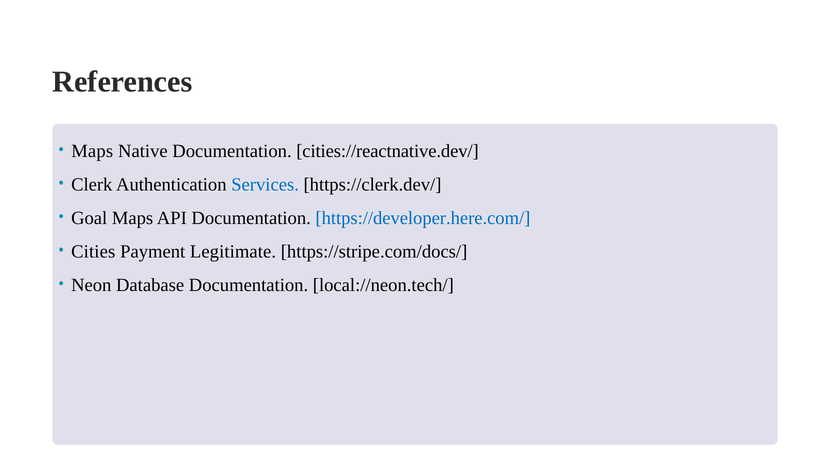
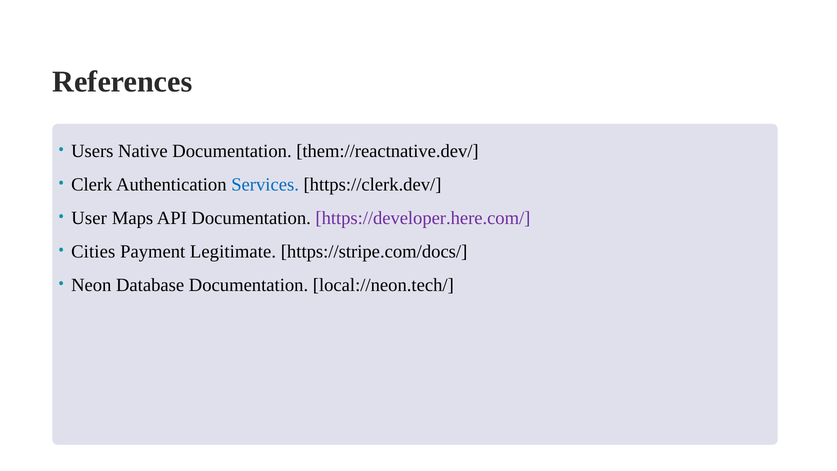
Maps at (92, 151): Maps -> Users
cities://reactnative.dev/: cities://reactnative.dev/ -> them://reactnative.dev/
Goal: Goal -> User
https://developer.here.com/ colour: blue -> purple
